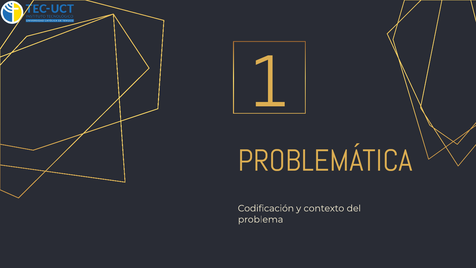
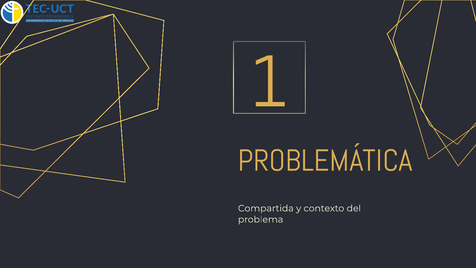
Codificación: Codificación -> Compartida
